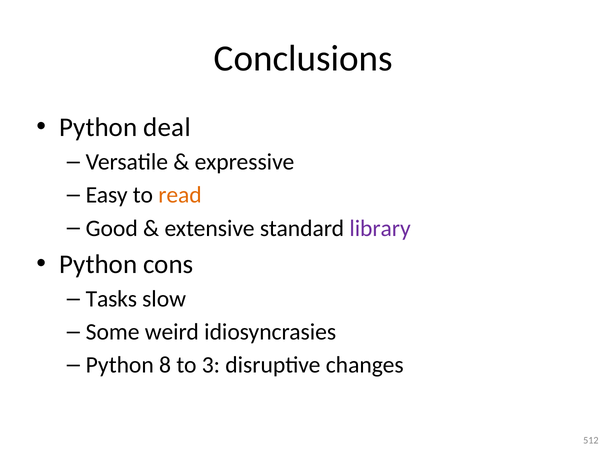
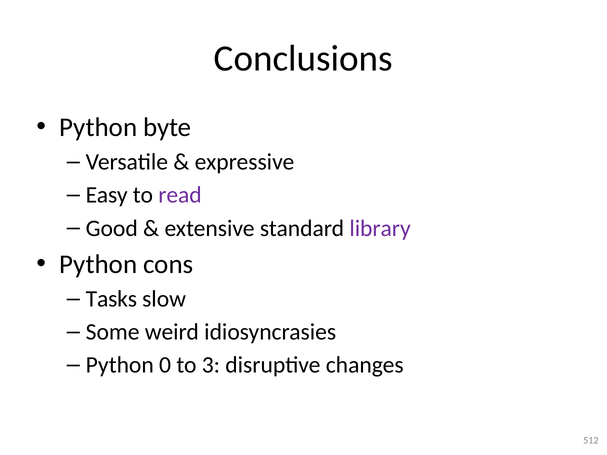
deal: deal -> byte
read colour: orange -> purple
8: 8 -> 0
